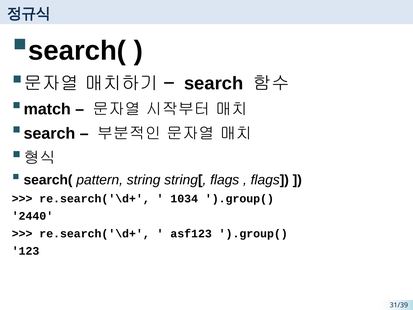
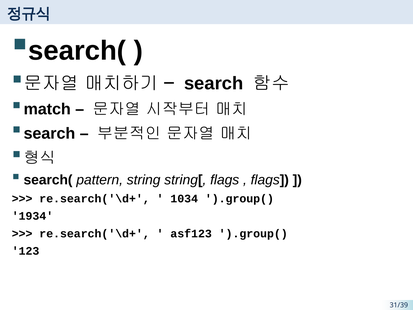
2440: 2440 -> 1934
